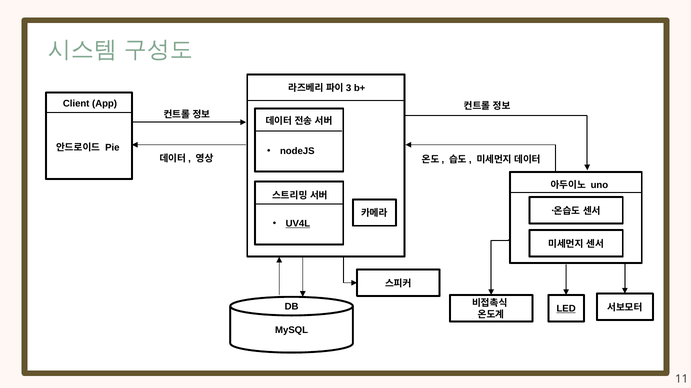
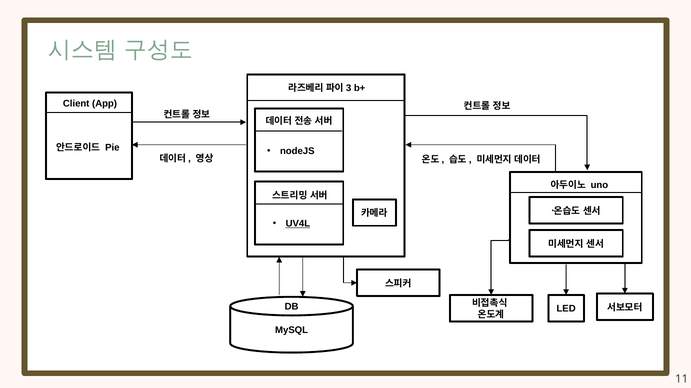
LED underline: present -> none
